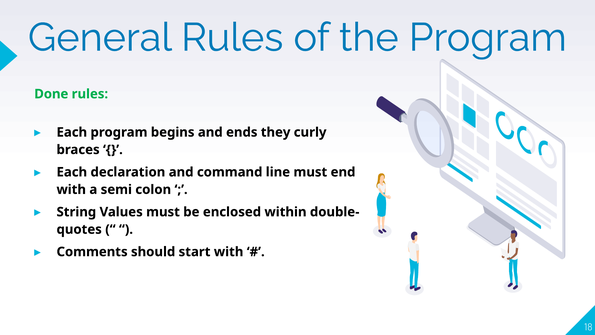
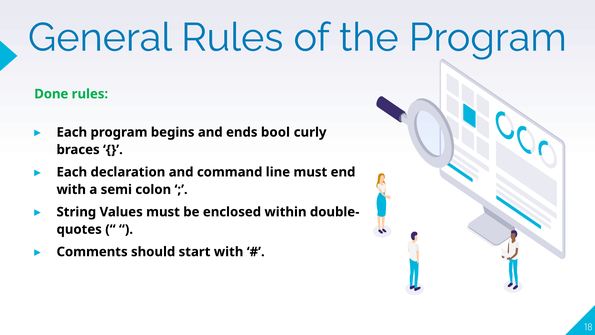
they: they -> bool
